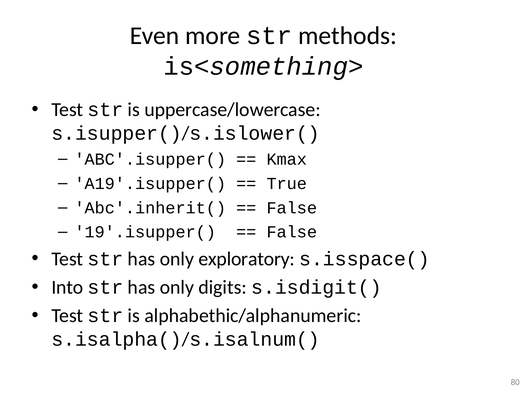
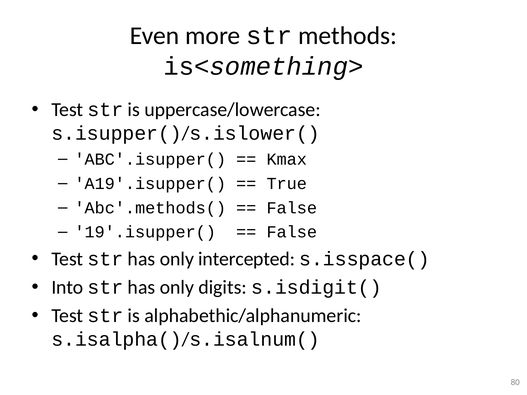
Abc'.inherit(: Abc'.inherit( -> Abc'.methods(
exploratory: exploratory -> intercepted
